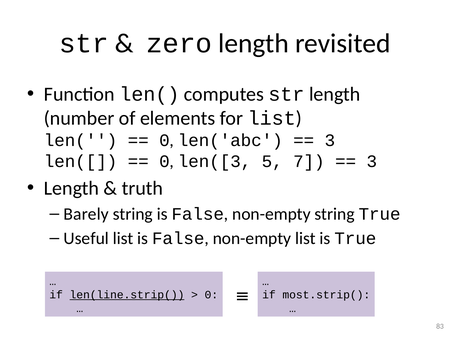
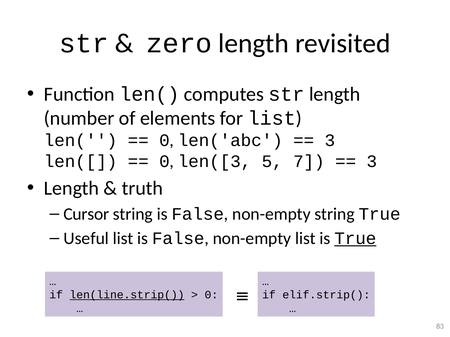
Barely: Barely -> Cursor
True at (355, 239) underline: none -> present
most.strip(: most.strip( -> elif.strip(
